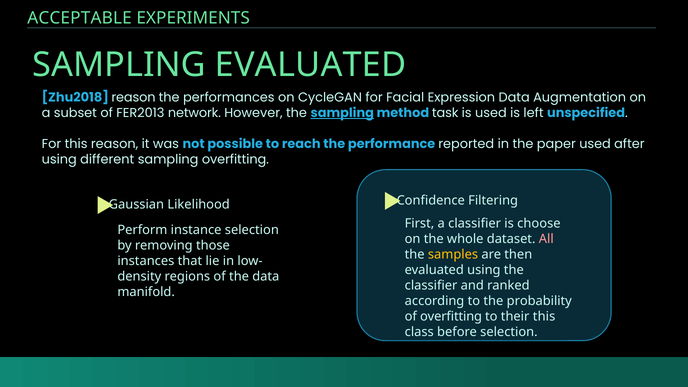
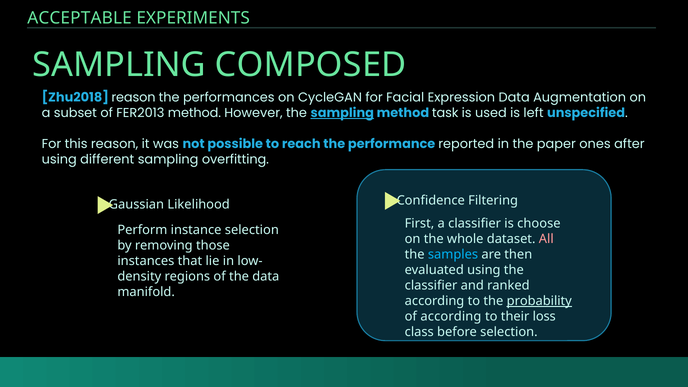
SAMPLING EVALUATED: EVALUATED -> COMPOSED
FER2013 network: network -> method
paper used: used -> ones
samples colour: yellow -> light blue
probability underline: none -> present
of overfitting: overfitting -> according
their this: this -> loss
